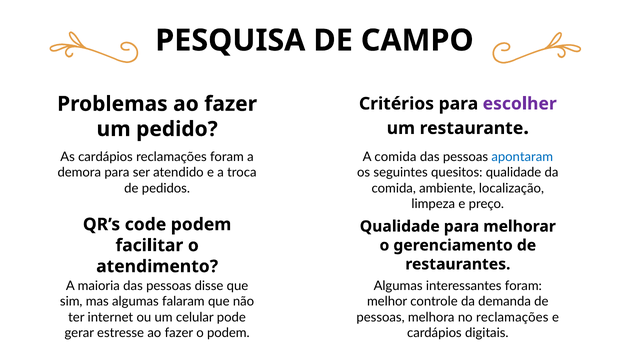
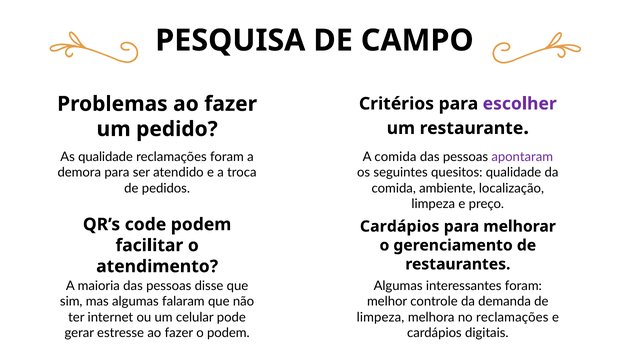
As cardápios: cardápios -> qualidade
apontaram colour: blue -> purple
Qualidade at (400, 226): Qualidade -> Cardápios
pessoas at (381, 317): pessoas -> limpeza
